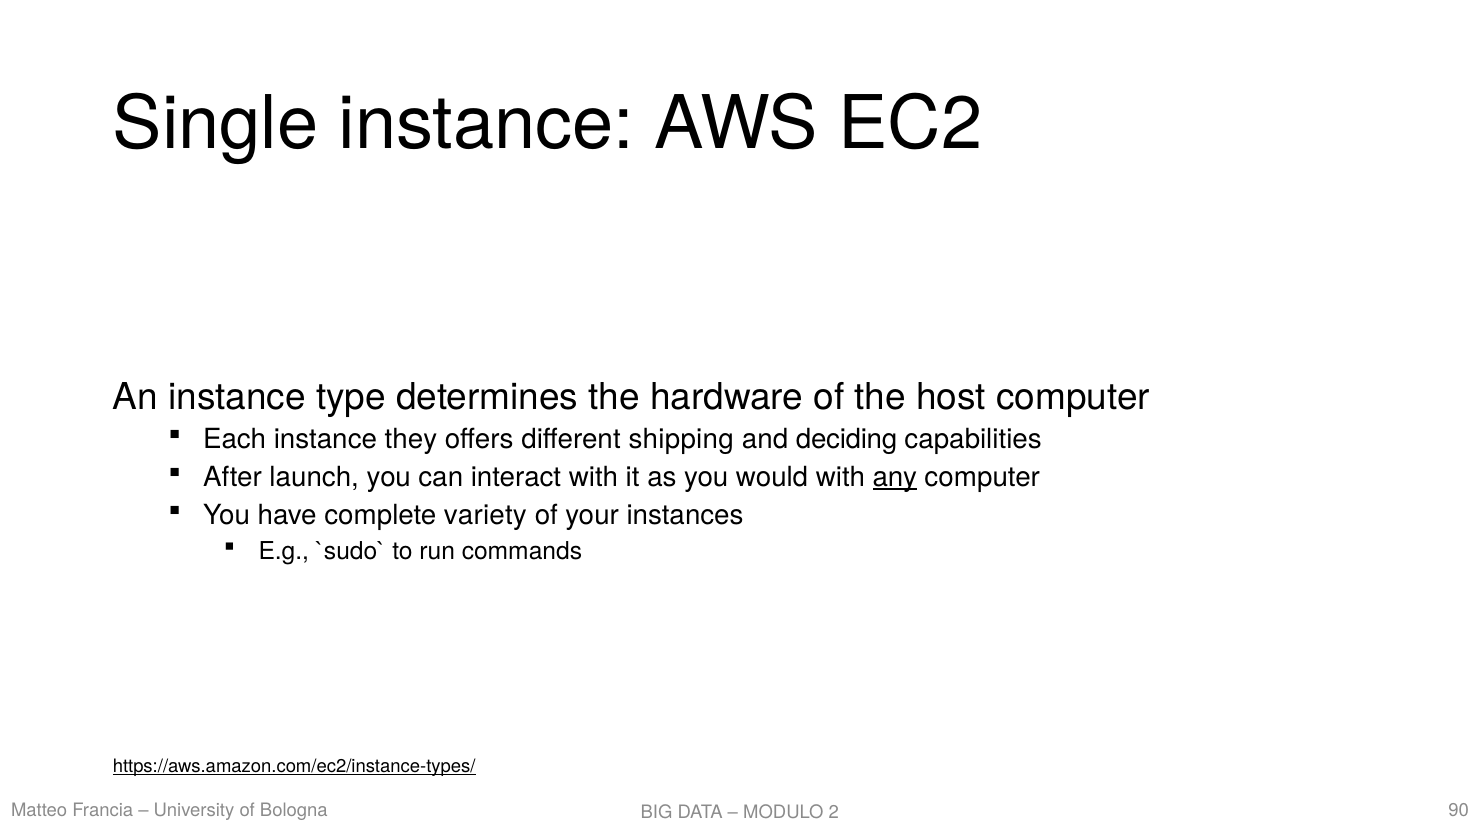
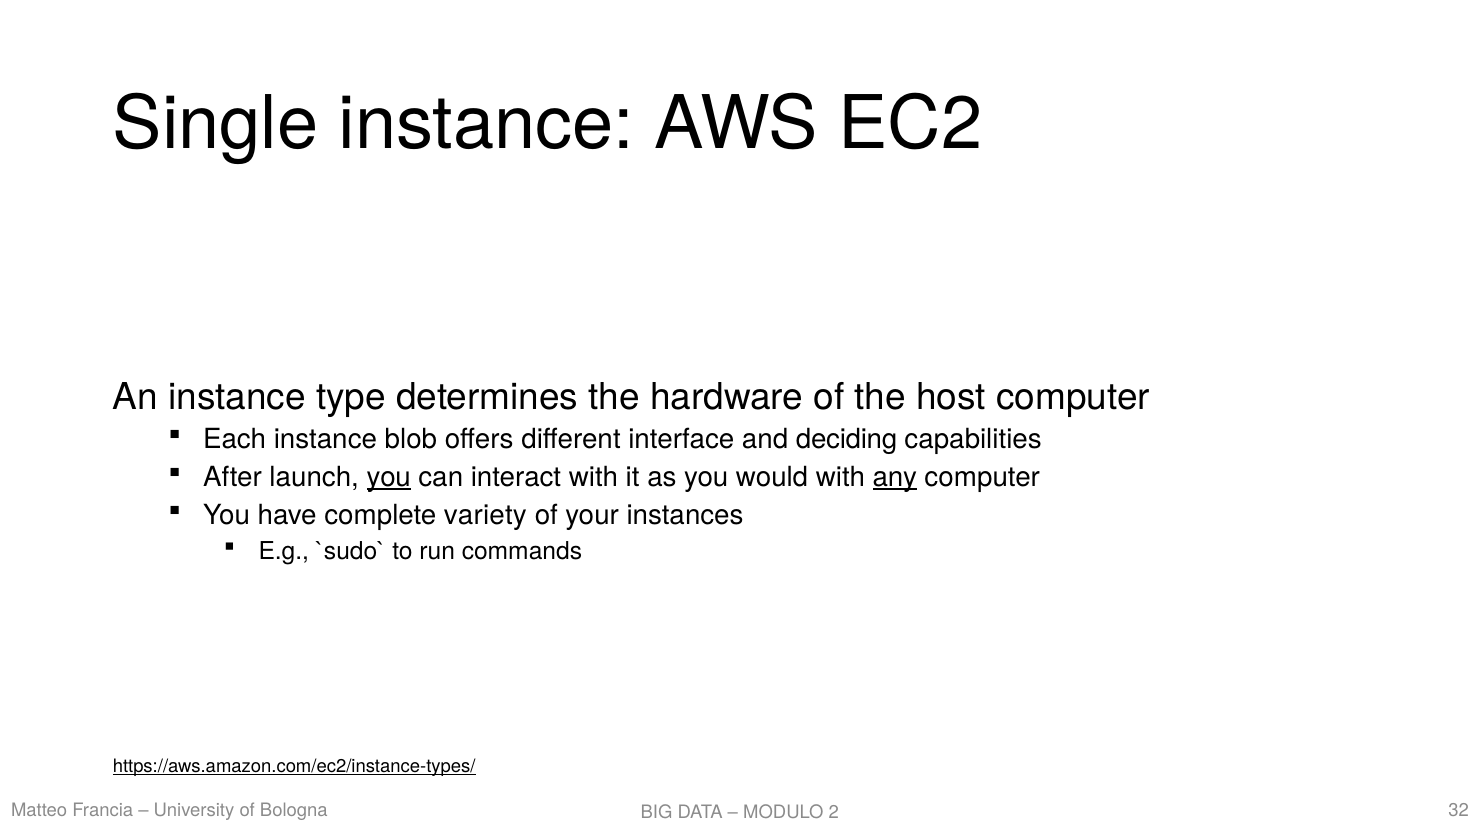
they: they -> blob
shipping: shipping -> interface
you at (389, 477) underline: none -> present
90: 90 -> 32
